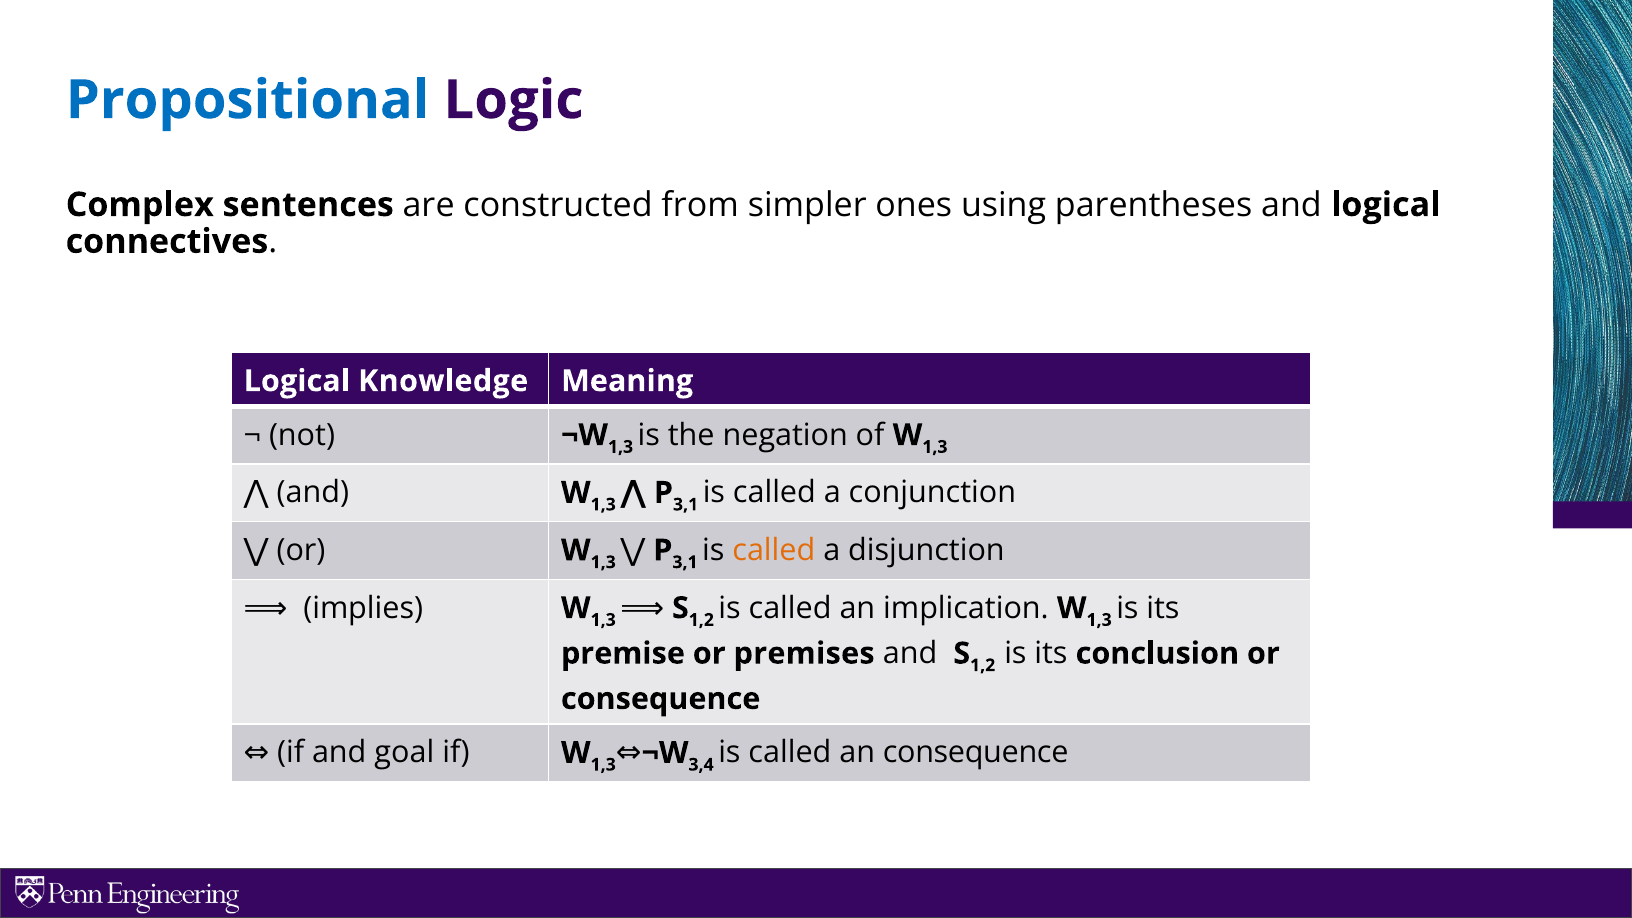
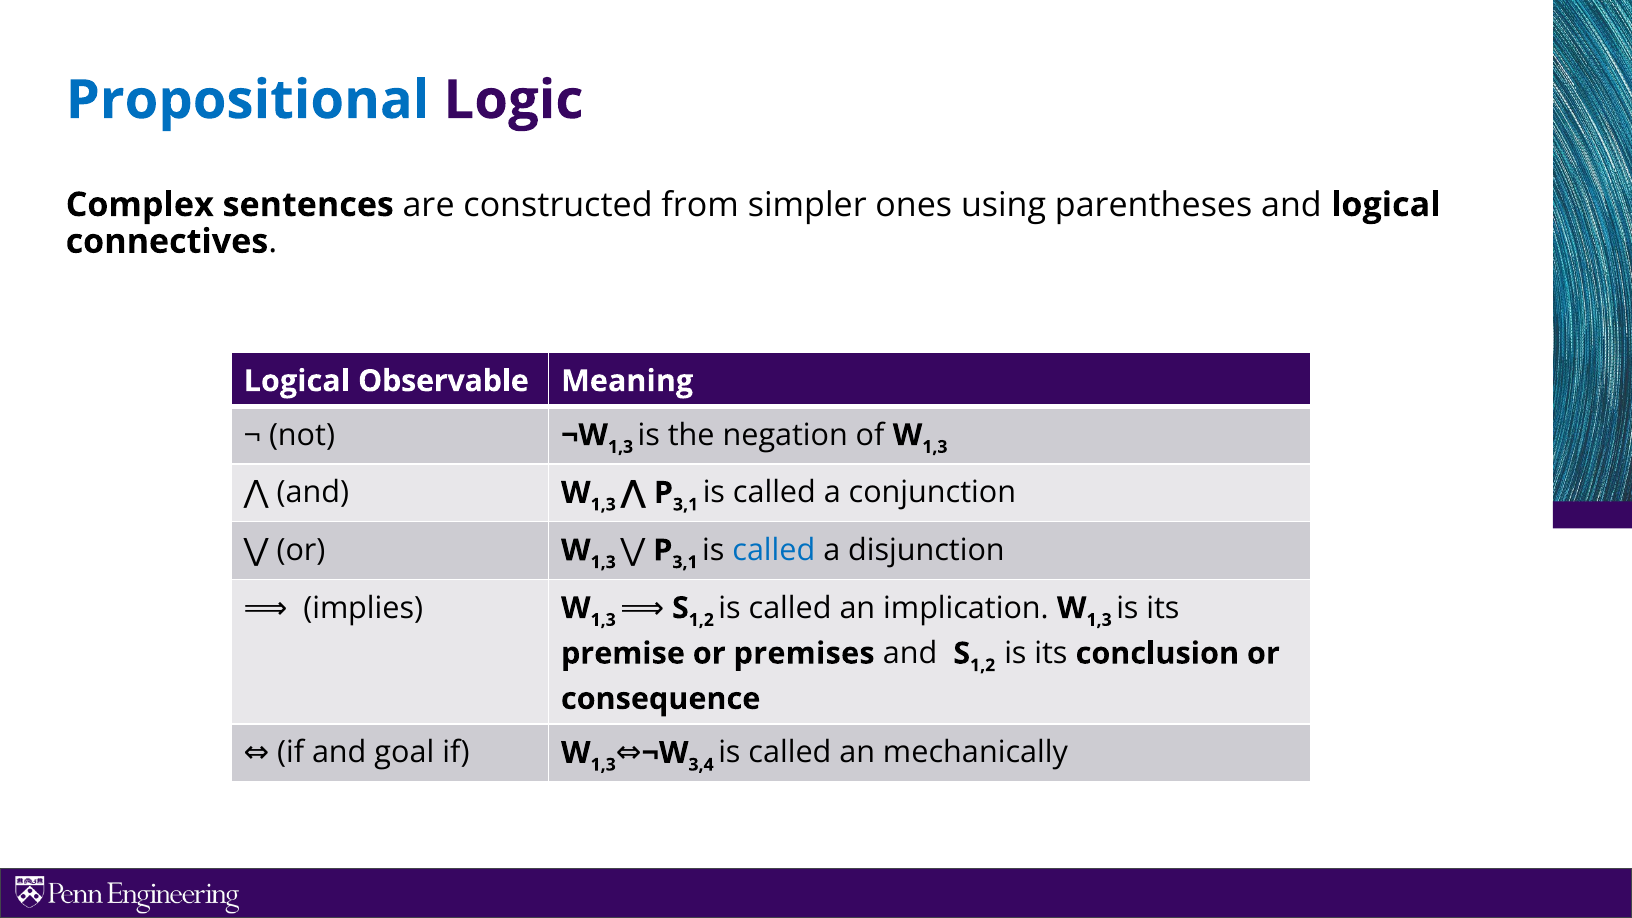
Knowledge: Knowledge -> Observable
called at (774, 550) colour: orange -> blue
an consequence: consequence -> mechanically
